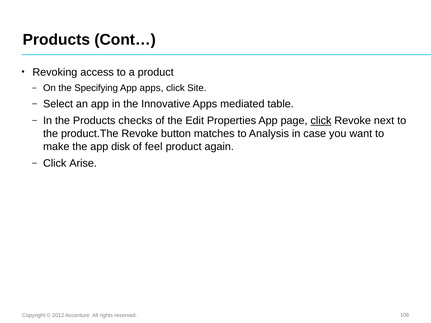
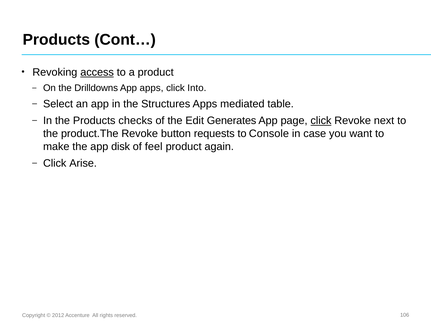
access underline: none -> present
Specifying: Specifying -> Drilldowns
Site: Site -> Into
Innovative: Innovative -> Structures
Properties: Properties -> Generates
matches: matches -> requests
Analysis: Analysis -> Console
